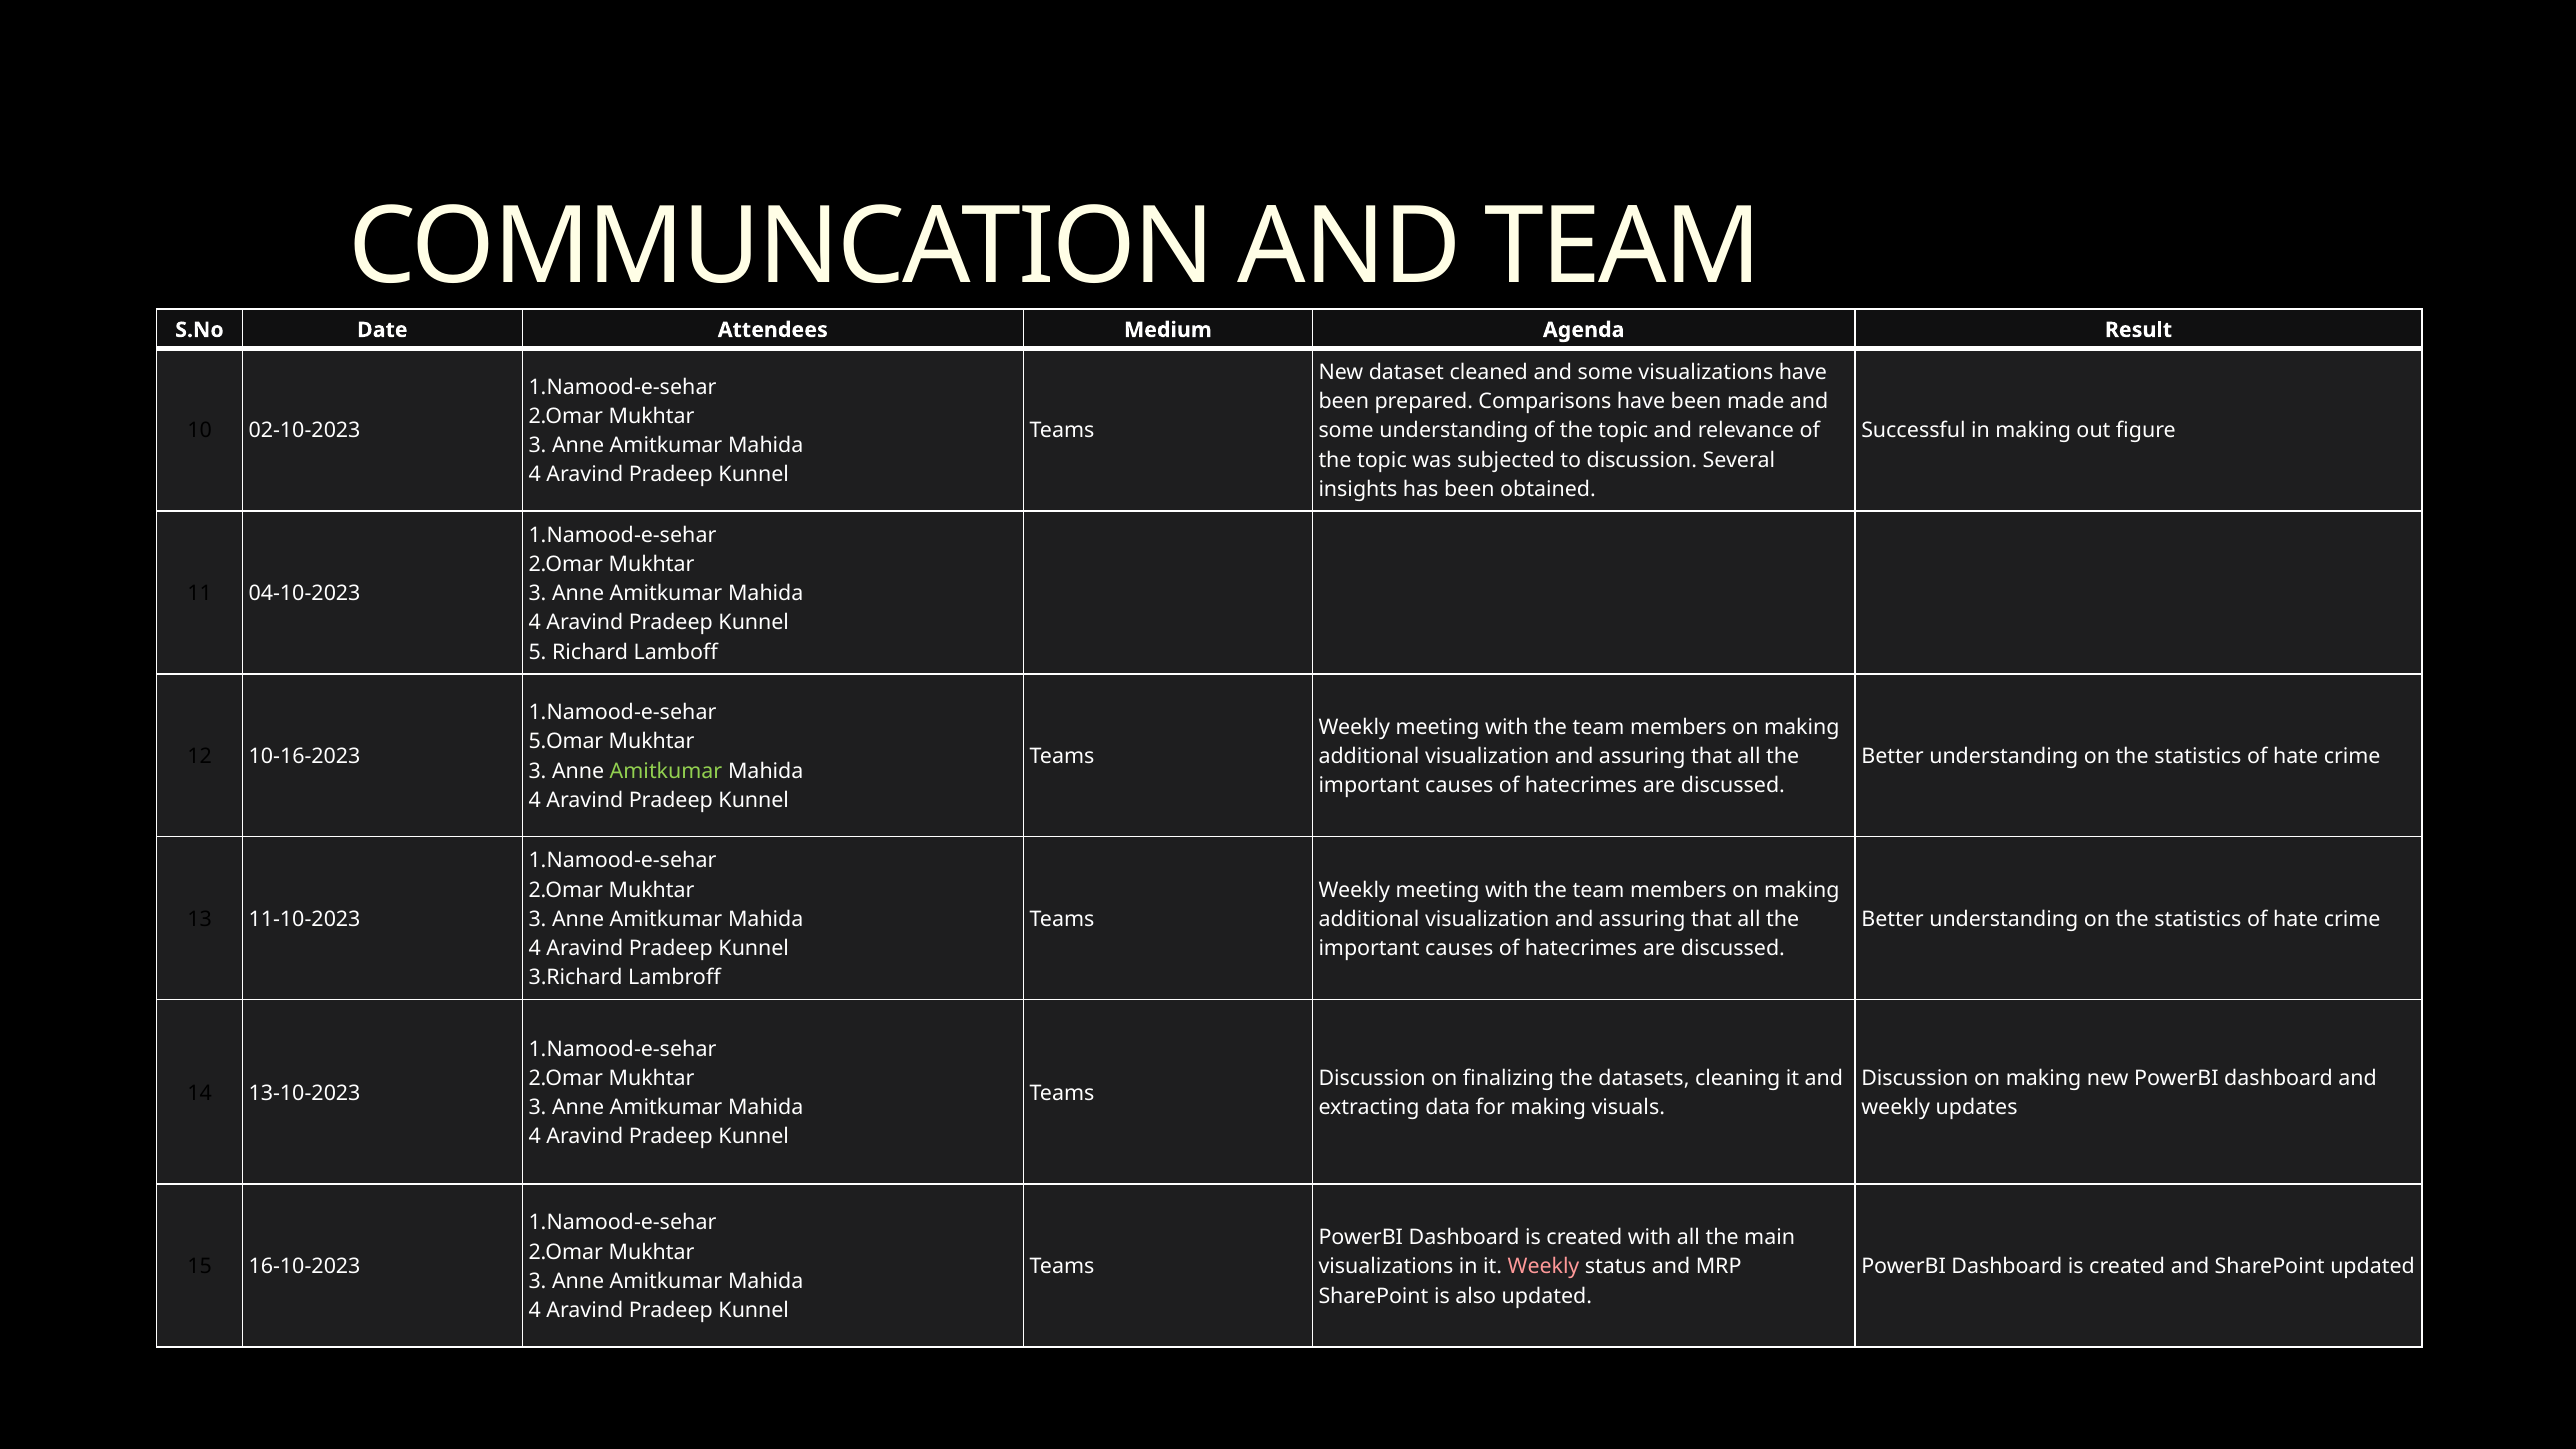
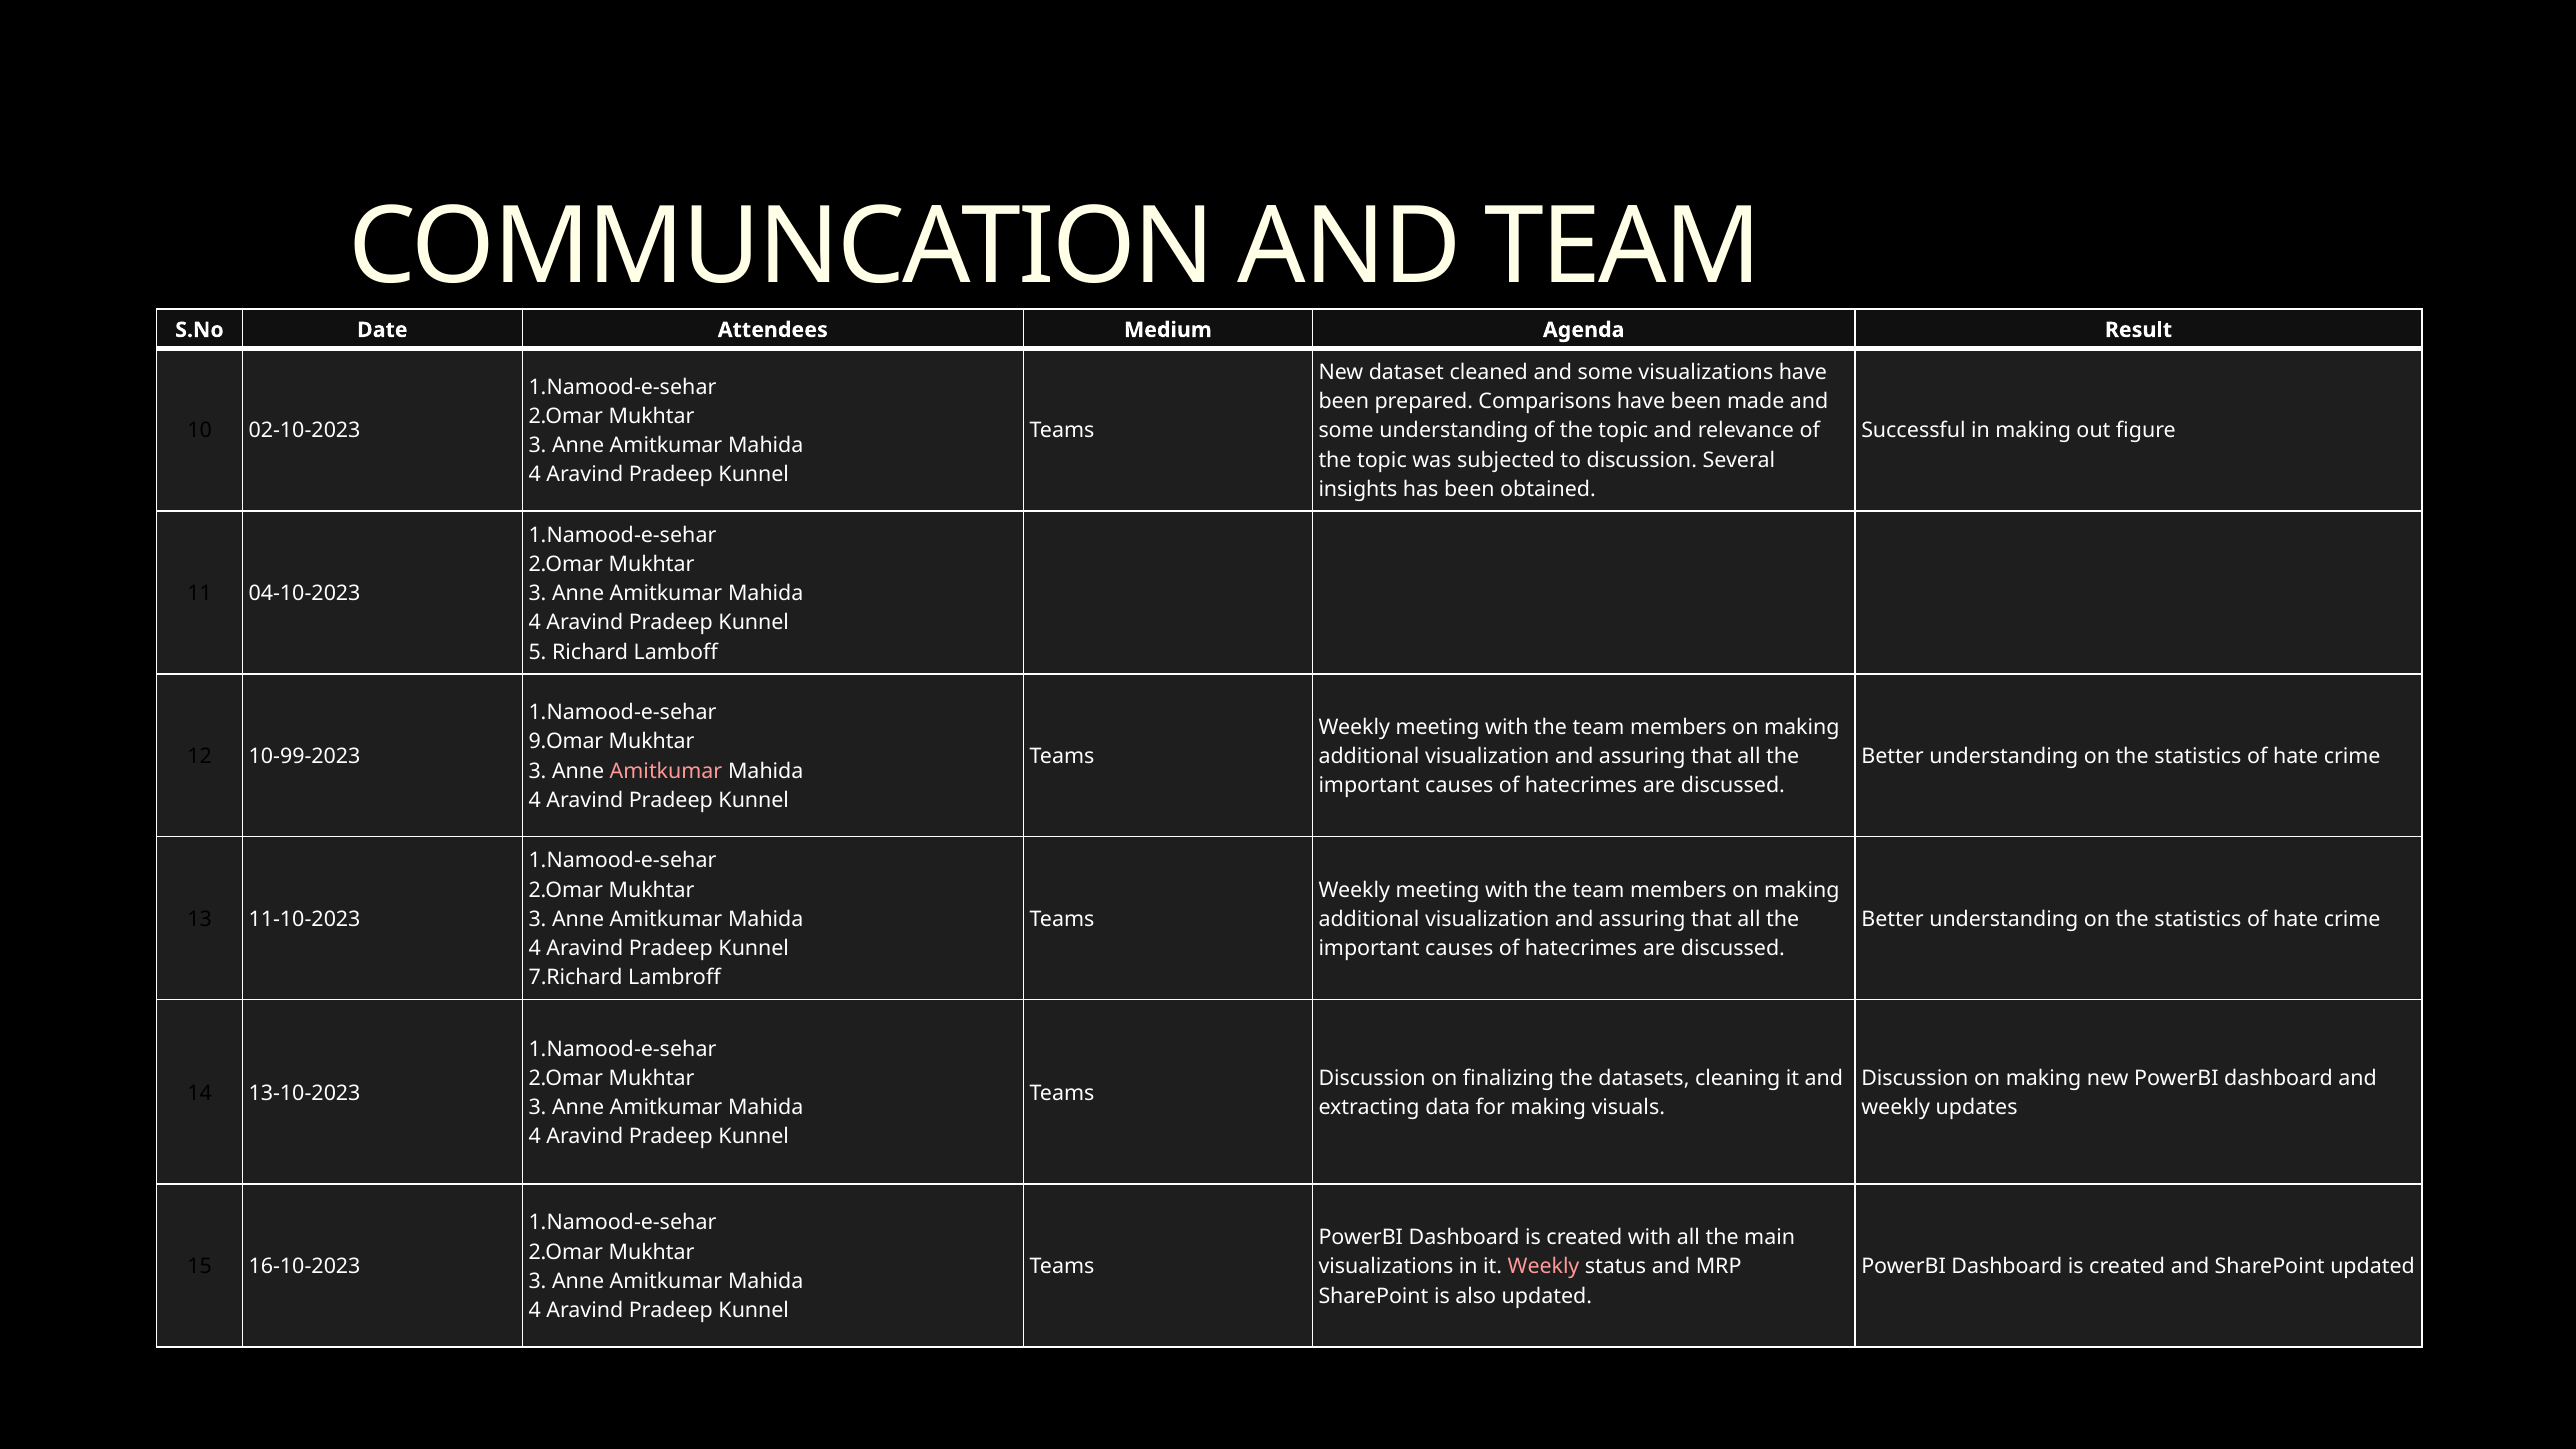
5.Omar: 5.Omar -> 9.Omar
10-16-2023: 10-16-2023 -> 10-99-2023
Amitkumar at (666, 771) colour: light green -> pink
3.Richard: 3.Richard -> 7.Richard
